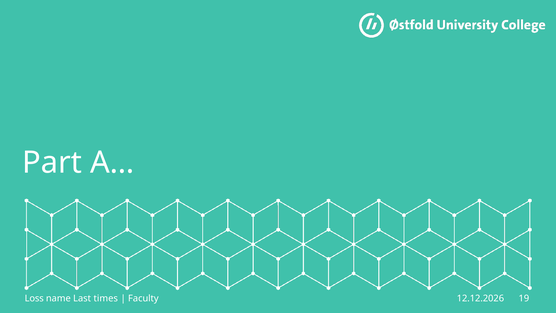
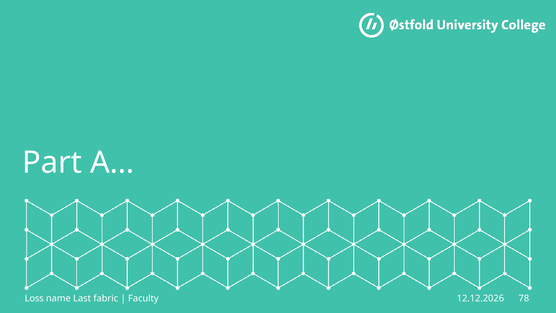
times: times -> fabric
19: 19 -> 78
